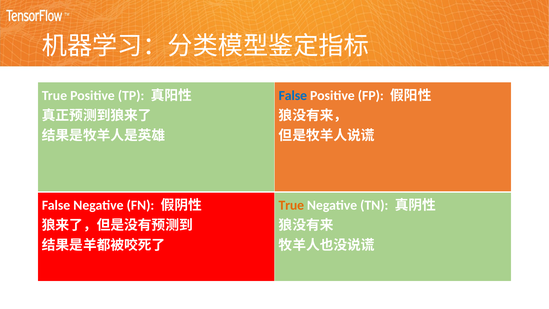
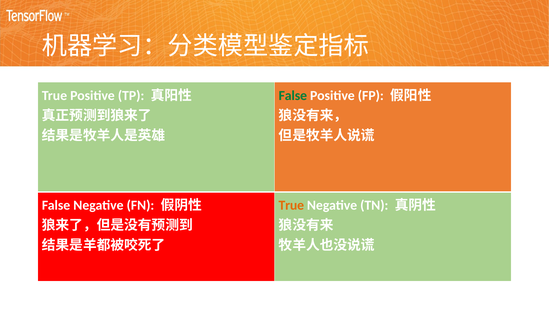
False at (293, 96) colour: blue -> green
